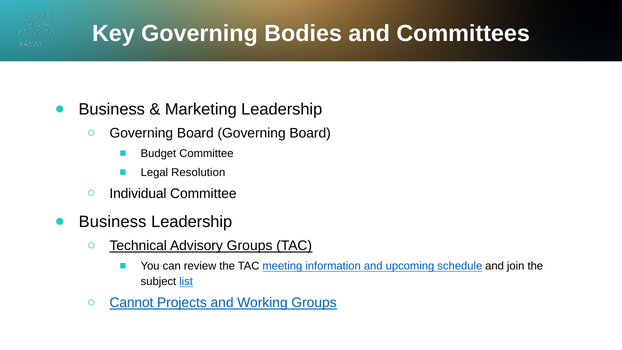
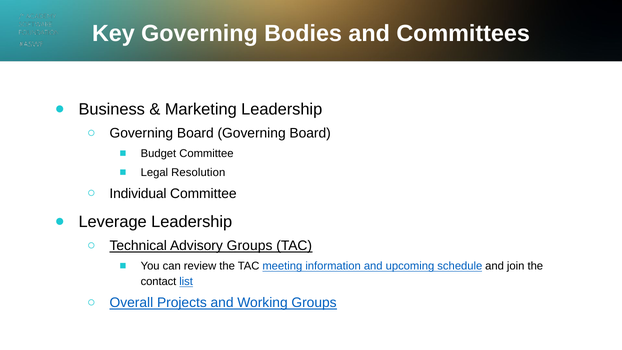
Business at (113, 222): Business -> Leverage
subject: subject -> contact
Cannot: Cannot -> Overall
